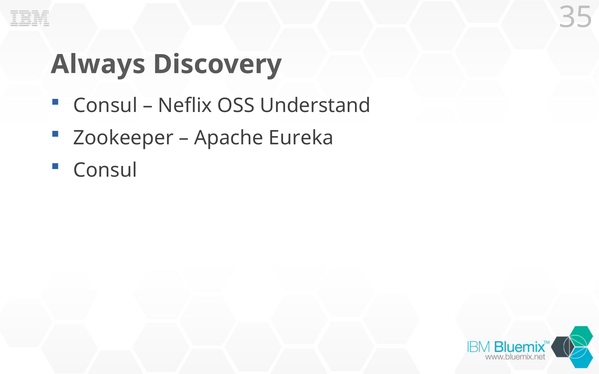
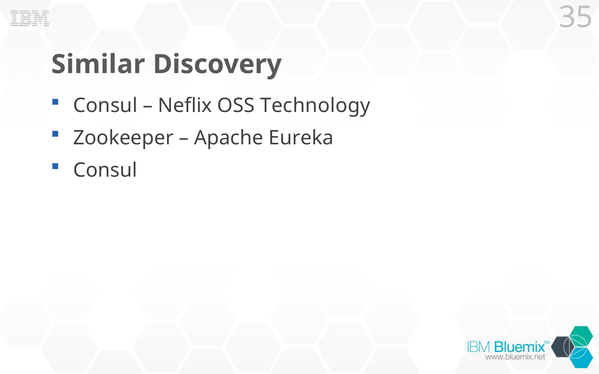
Always: Always -> Similar
Understand: Understand -> Technology
